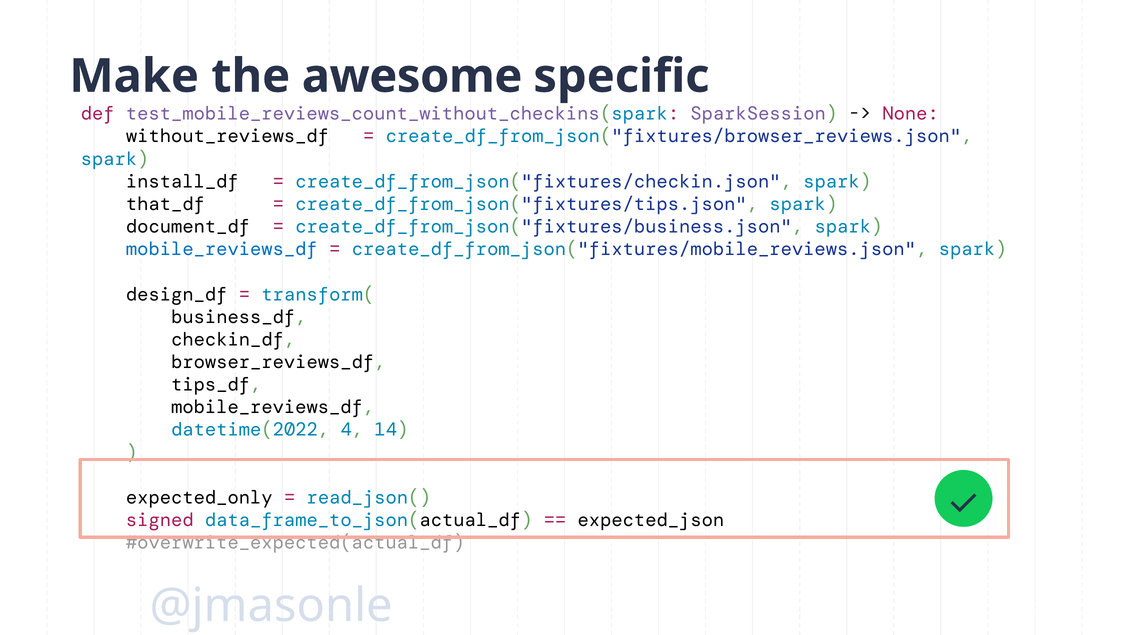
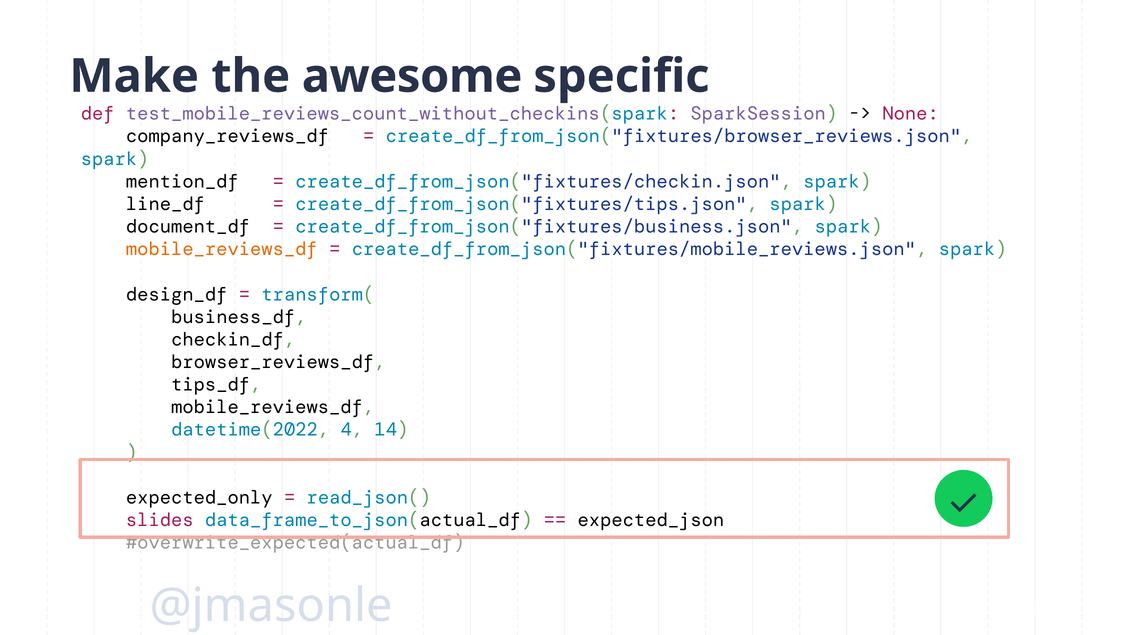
without_reviews_df: without_reviews_df -> company_reviews_df
install_df: install_df -> mention_df
that_df: that_df -> line_df
mobile_reviews_df at (222, 249) colour: blue -> orange
signed: signed -> slides
